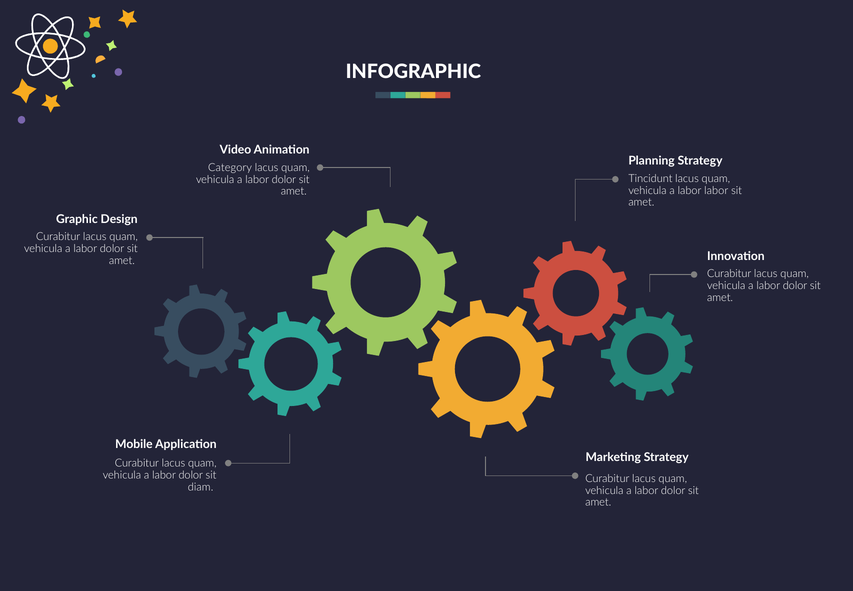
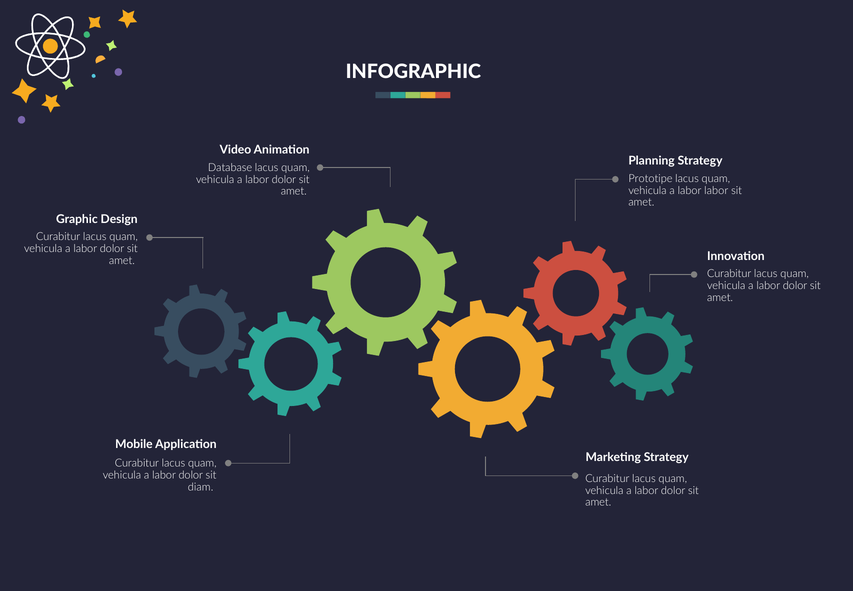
Category: Category -> Database
Tincidunt: Tincidunt -> Prototipe
